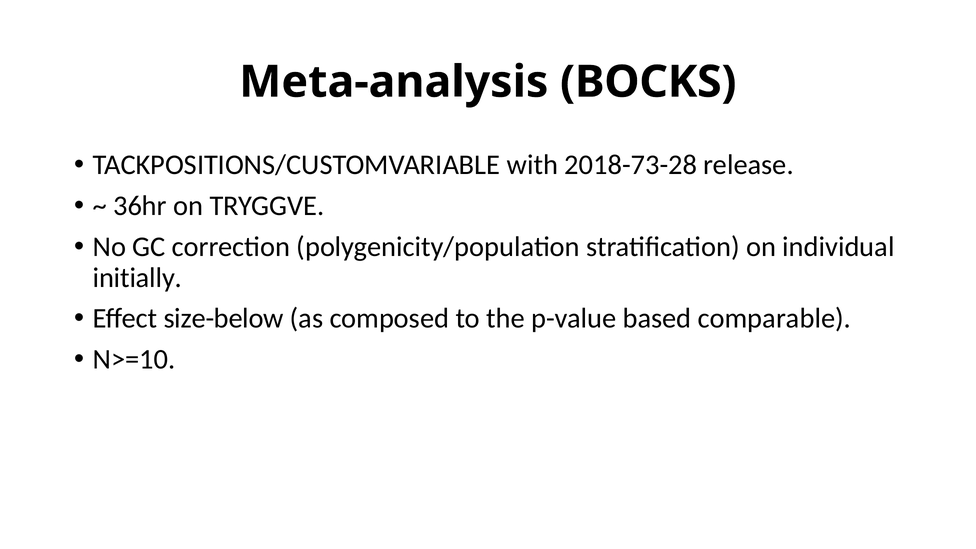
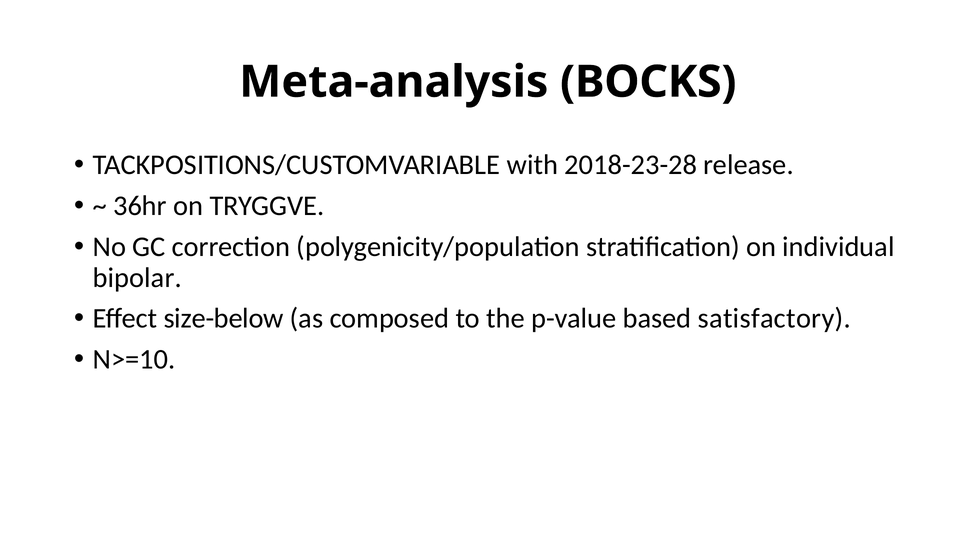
2018-73-28: 2018-73-28 -> 2018-23-28
initially: initially -> bipolar
comparable: comparable -> satisfactory
